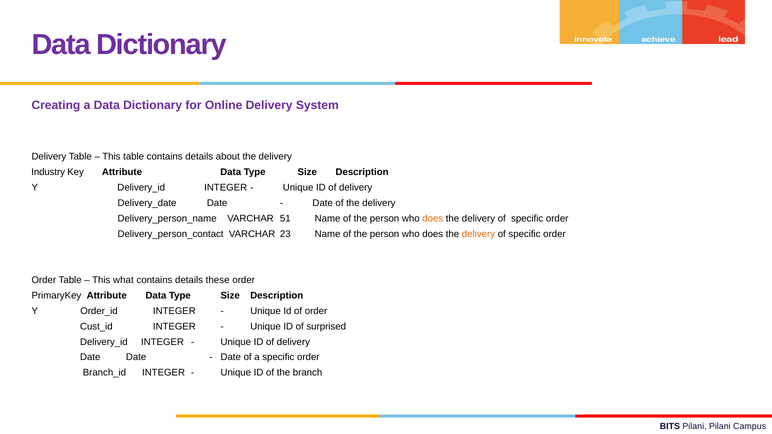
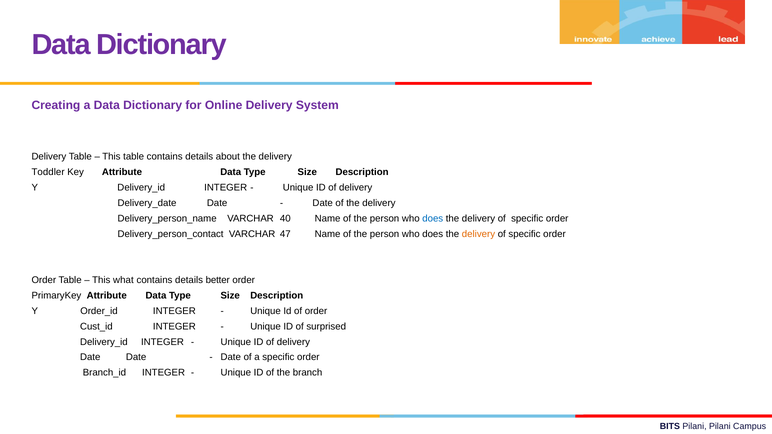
Industry: Industry -> Toddler
51: 51 -> 40
does at (433, 219) colour: orange -> blue
23: 23 -> 47
these: these -> better
